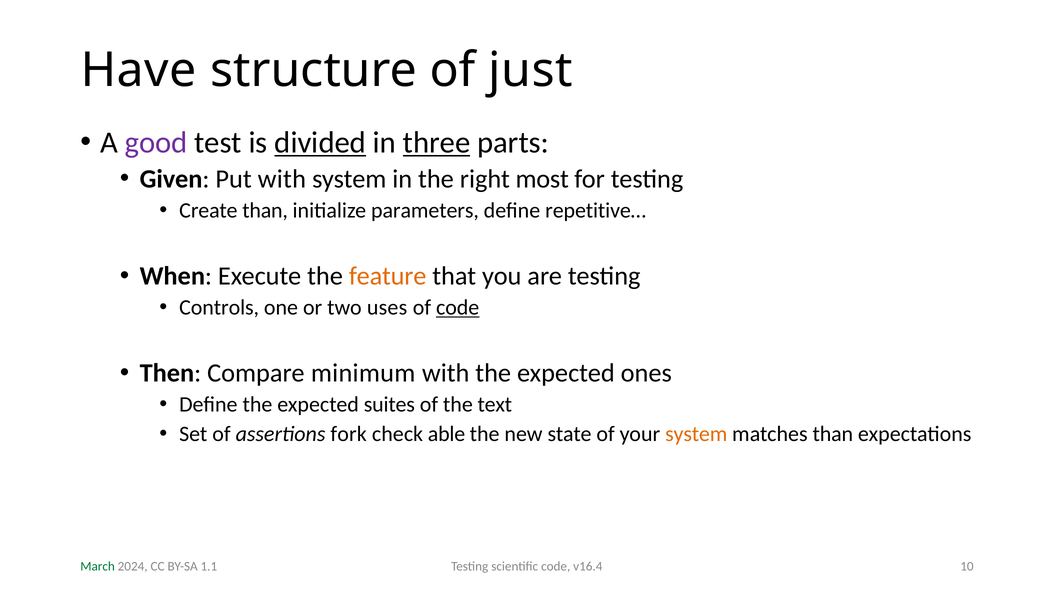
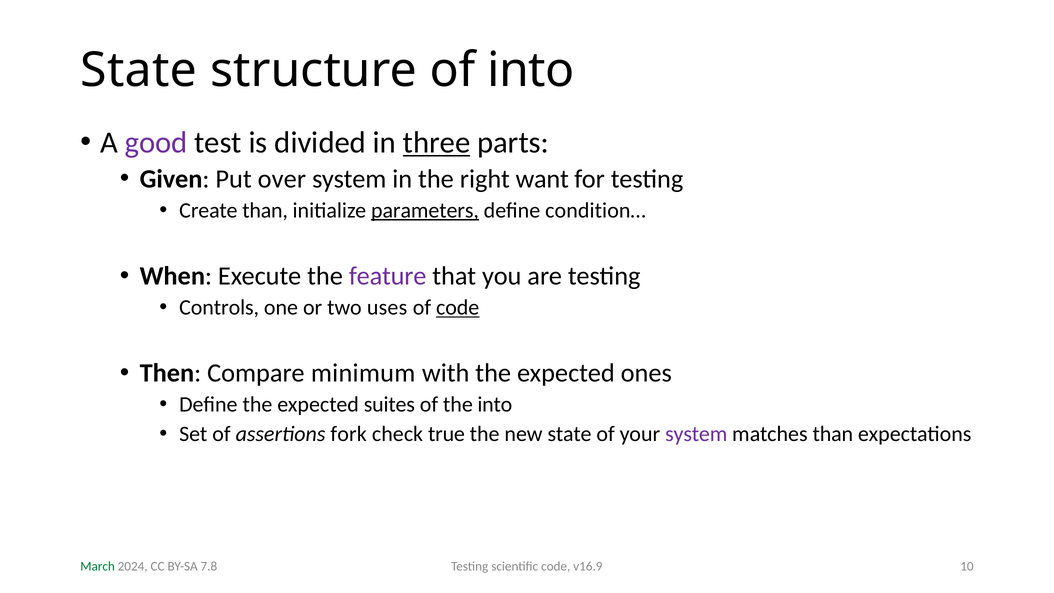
Have at (139, 70): Have -> State
of just: just -> into
divided underline: present -> none
Put with: with -> over
most: most -> want
parameters underline: none -> present
repetitive…: repetitive… -> condition…
feature colour: orange -> purple
the text: text -> into
able: able -> true
system at (696, 434) colour: orange -> purple
v16.4: v16.4 -> v16.9
1.1: 1.1 -> 7.8
